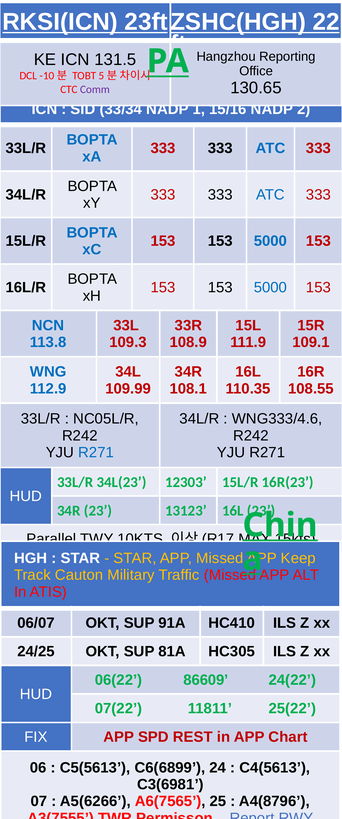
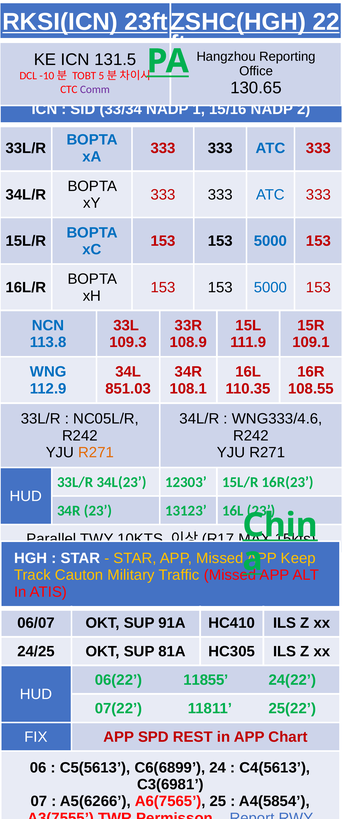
109.99: 109.99 -> 851.03
R271 at (96, 452) colour: blue -> orange
86609: 86609 -> 11855
A4(8796: A4(8796 -> A4(5854
